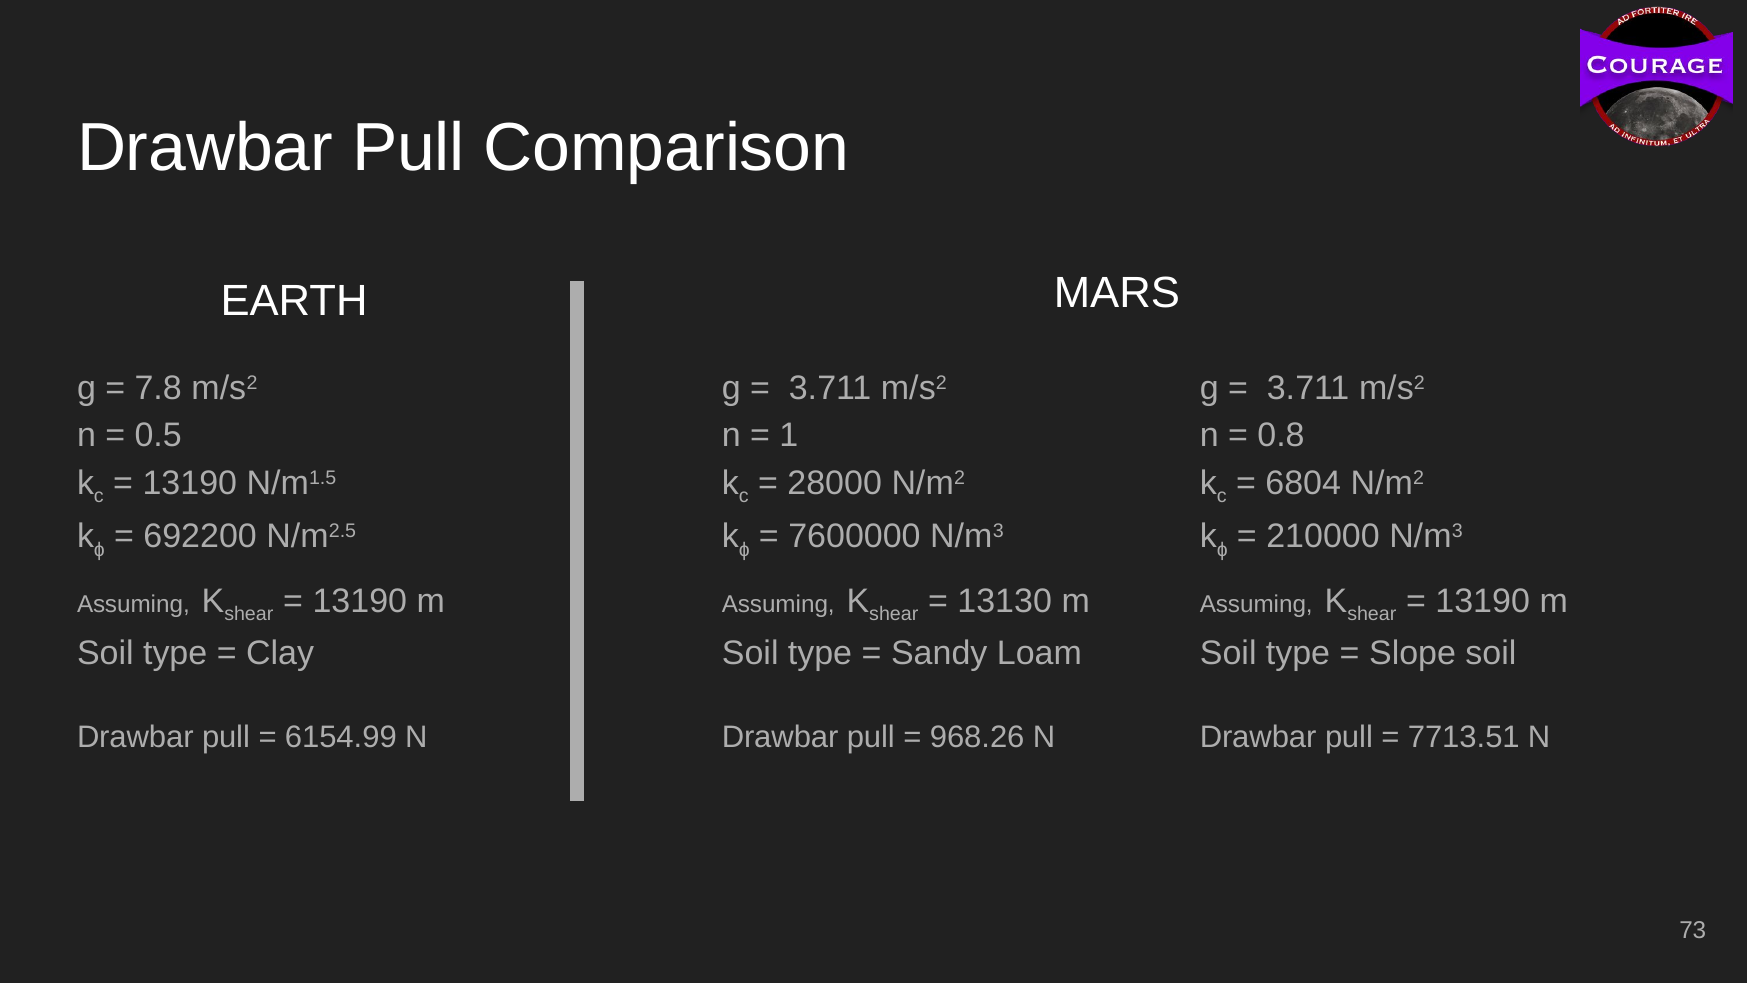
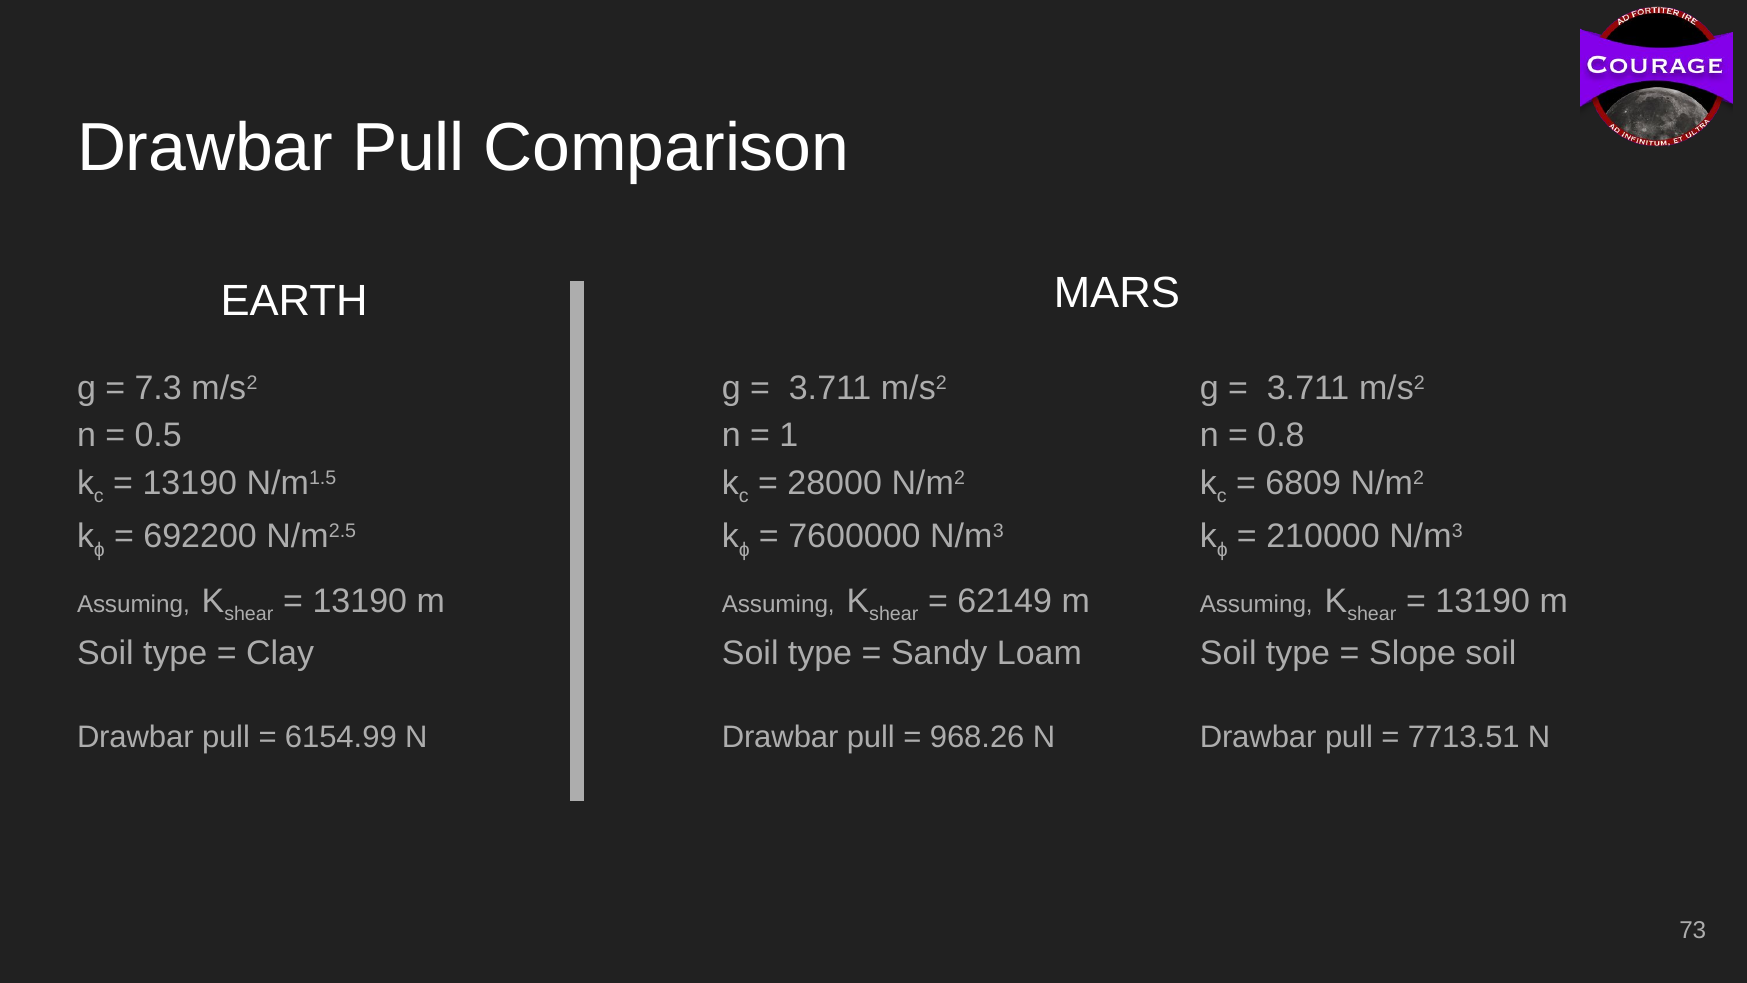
7.8: 7.8 -> 7.3
6804: 6804 -> 6809
13130: 13130 -> 62149
